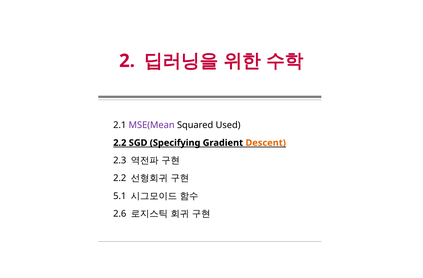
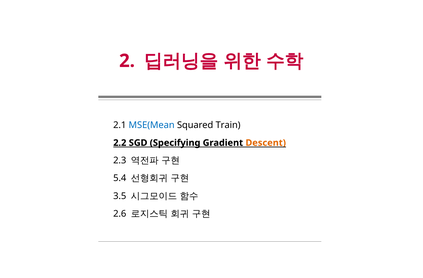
MSE(Mean colour: purple -> blue
Used: Used -> Train
2.2 at (120, 178): 2.2 -> 5.4
5.1: 5.1 -> 3.5
